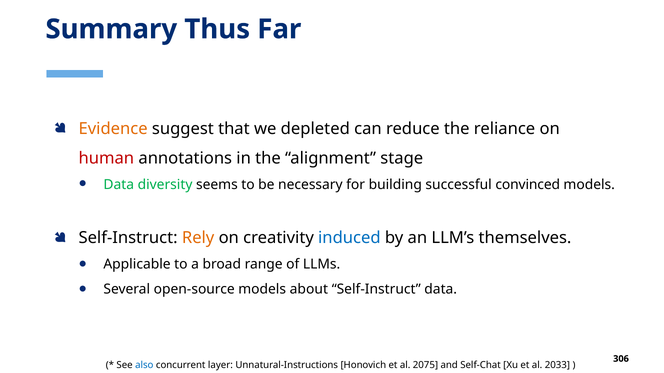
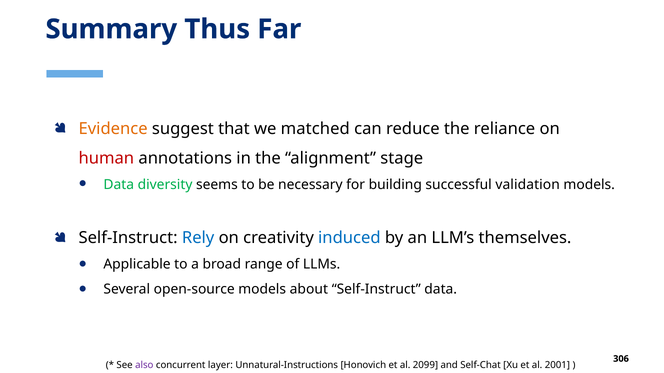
depleted: depleted -> matched
convinced: convinced -> validation
Rely colour: orange -> blue
also colour: blue -> purple
2075: 2075 -> 2099
2033: 2033 -> 2001
